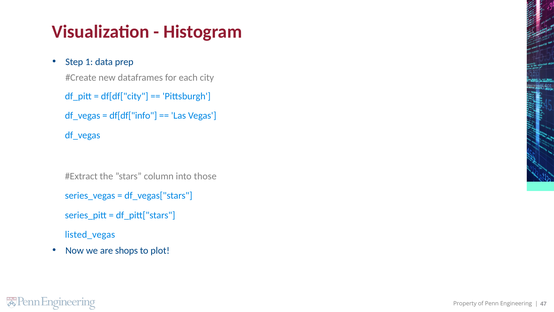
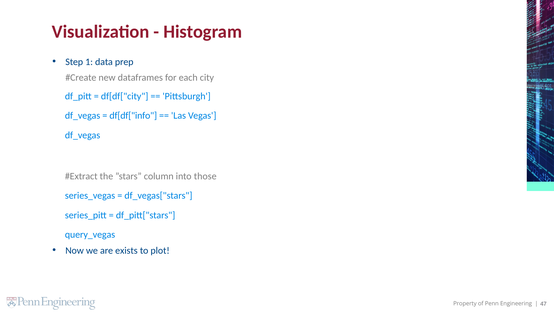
listed_vegas: listed_vegas -> query_vegas
shops: shops -> exists
